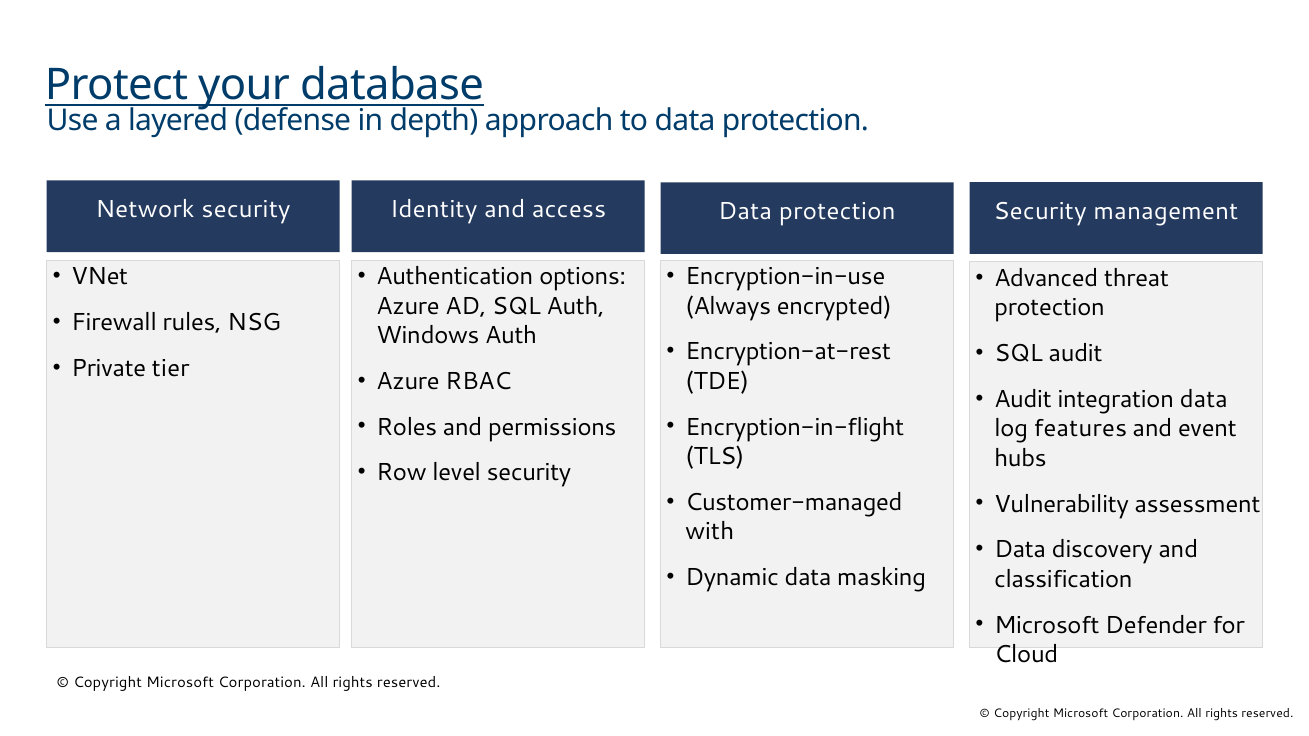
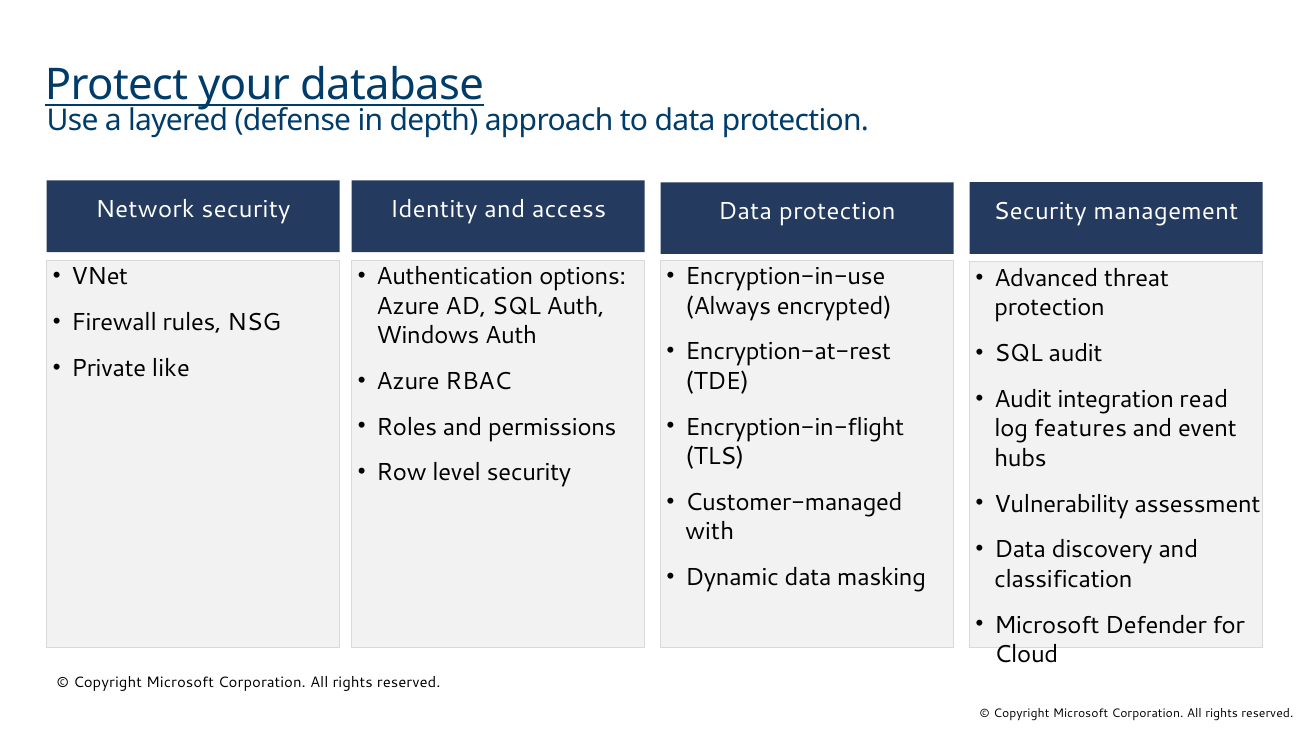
tier: tier -> like
integration data: data -> read
